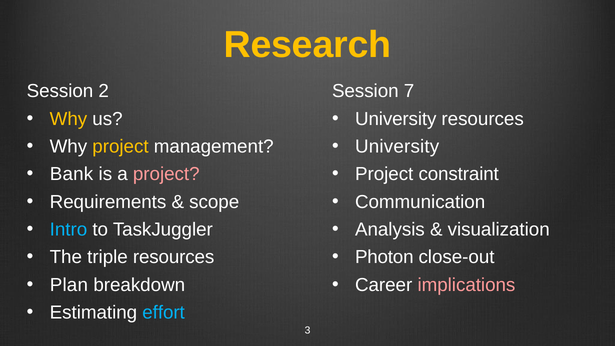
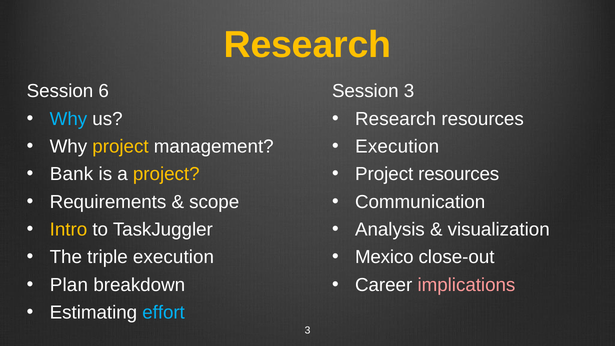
2: 2 -> 6
Session 7: 7 -> 3
Why at (68, 119) colour: yellow -> light blue
University at (396, 119): University -> Research
University at (397, 147): University -> Execution
project at (166, 174) colour: pink -> yellow
Project constraint: constraint -> resources
Intro colour: light blue -> yellow
triple resources: resources -> execution
Photon: Photon -> Mexico
